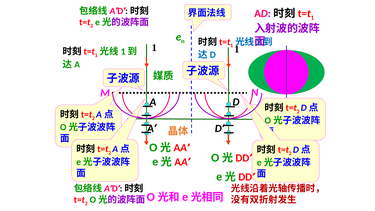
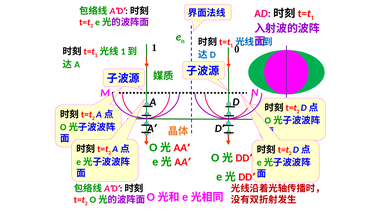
1 1: 1 -> 0
